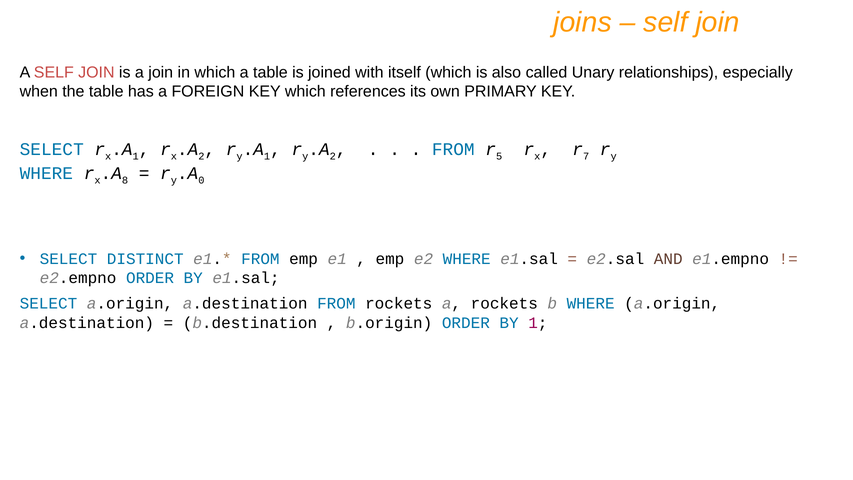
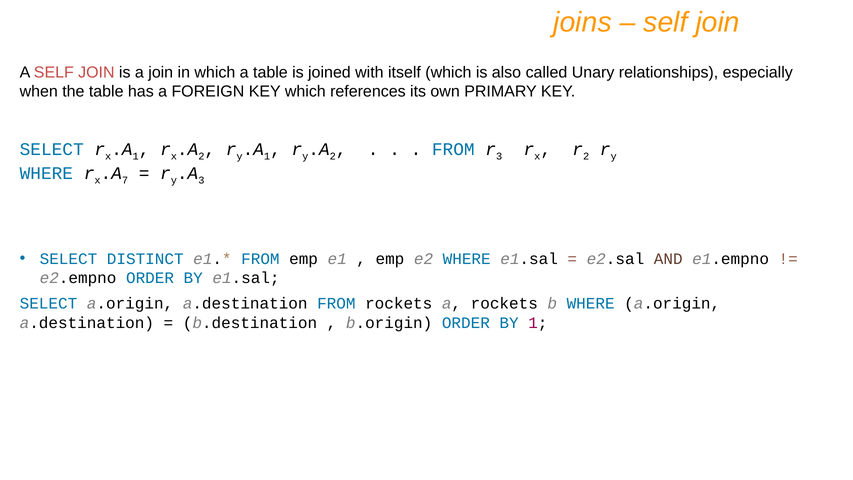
5 at (499, 156): 5 -> 3
7 at (586, 156): 7 -> 2
8: 8 -> 7
0 at (201, 180): 0 -> 3
